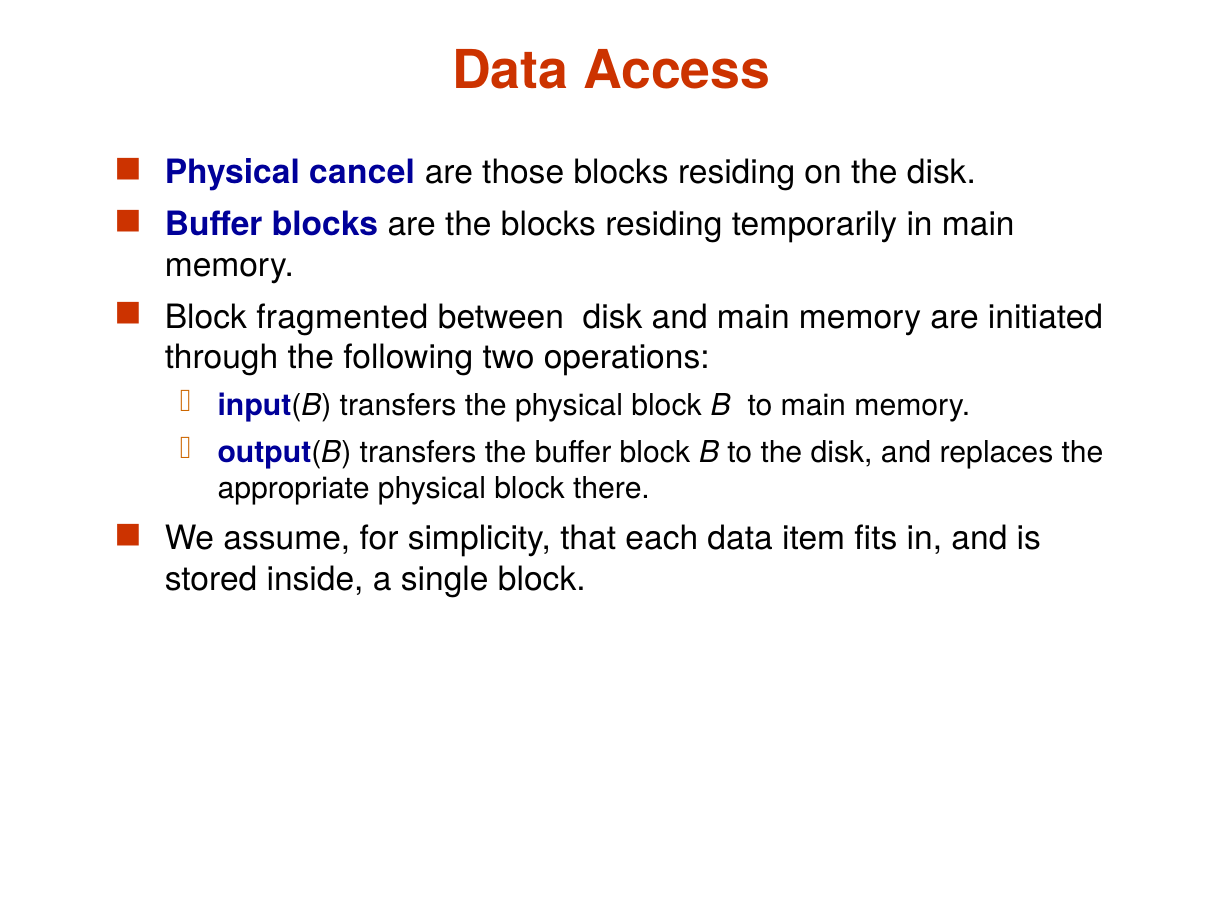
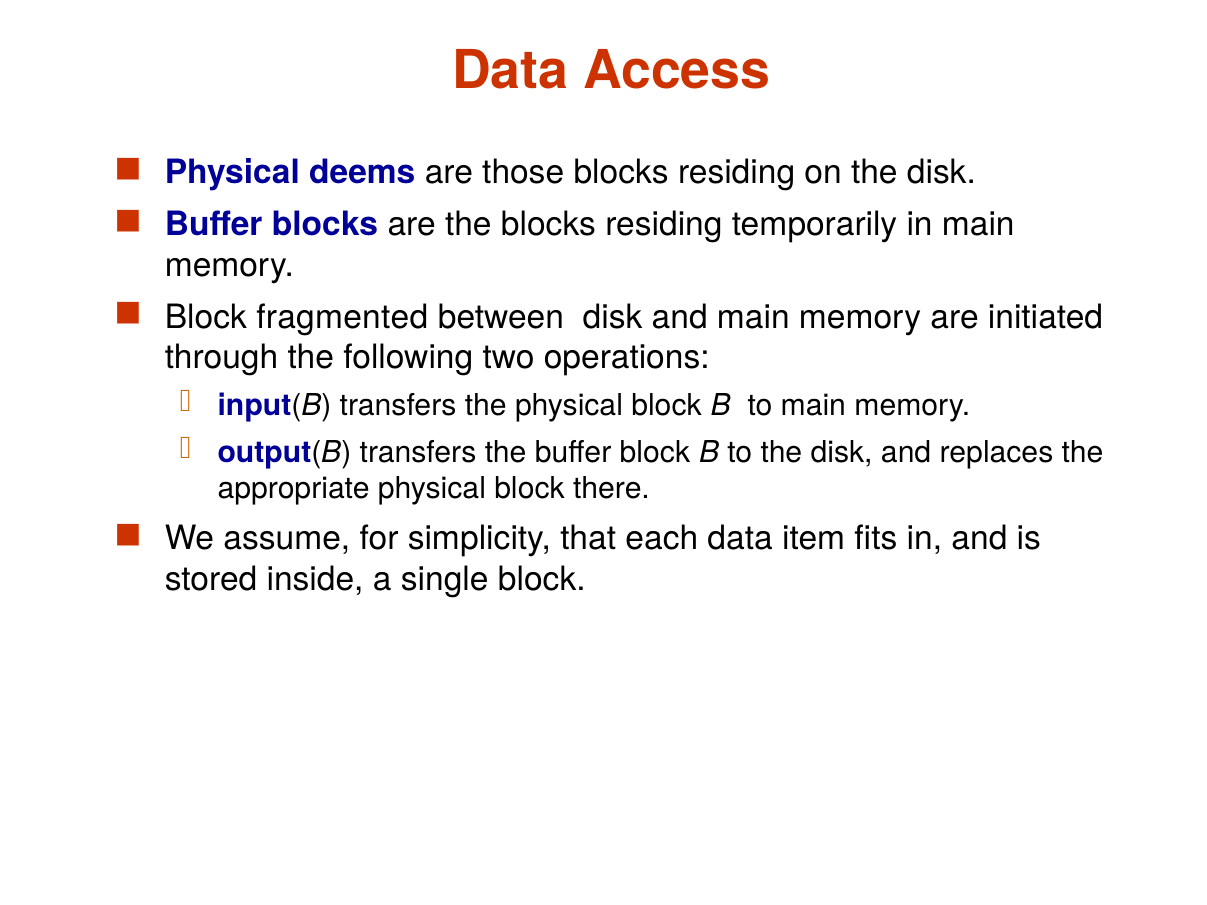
cancel: cancel -> deems
